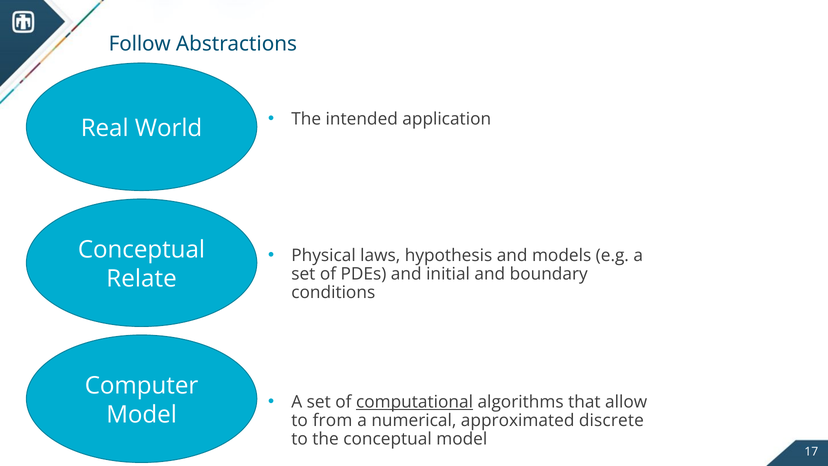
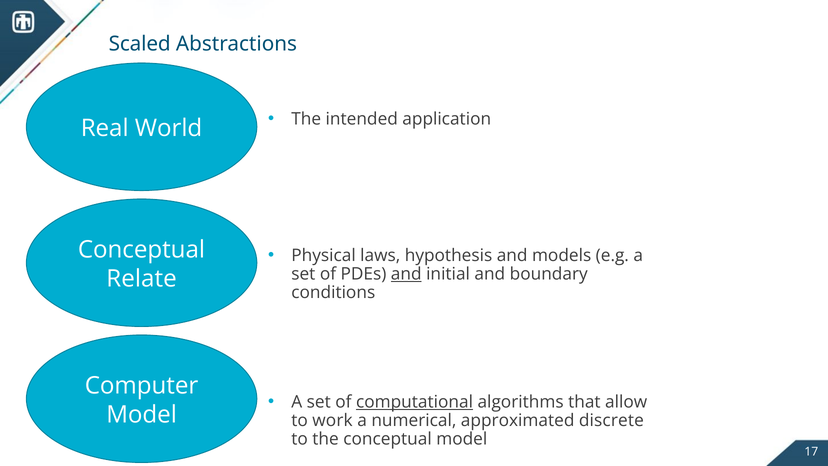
Follow: Follow -> Scaled
and at (406, 274) underline: none -> present
from: from -> work
